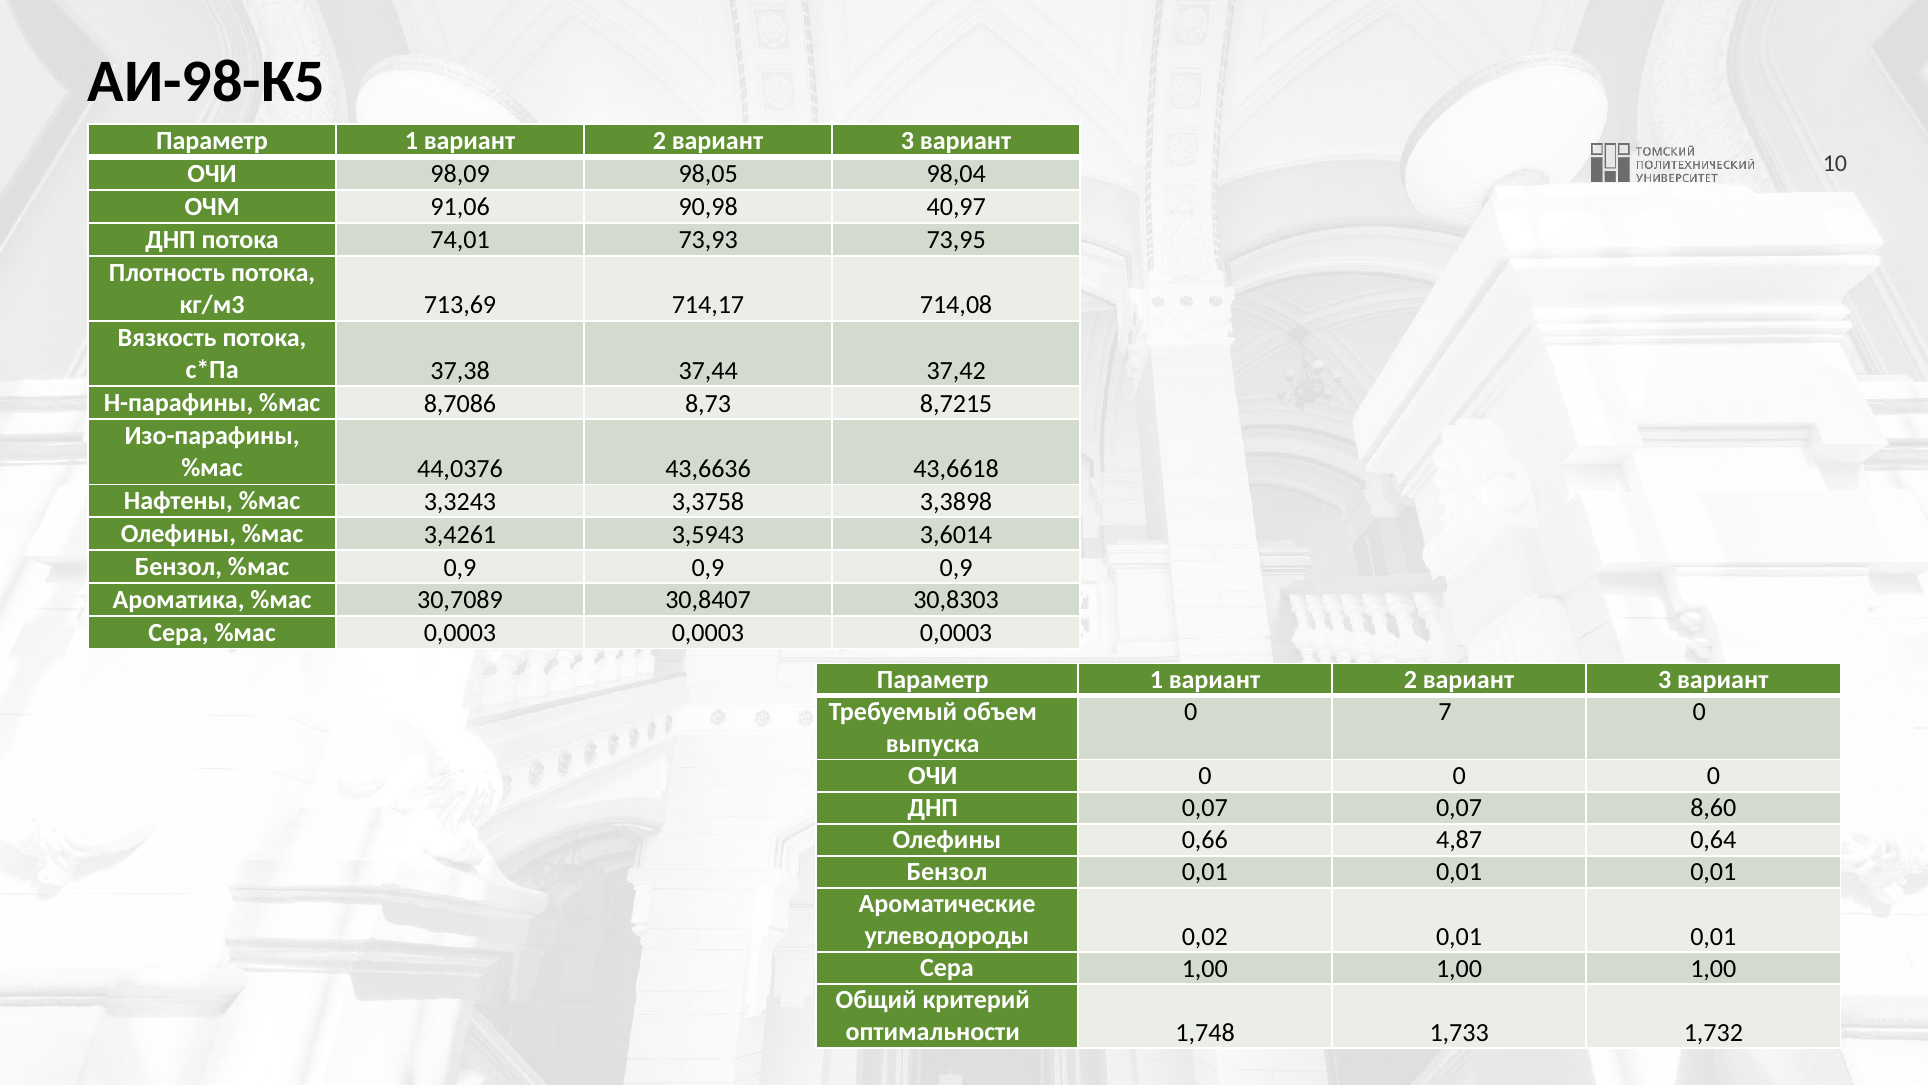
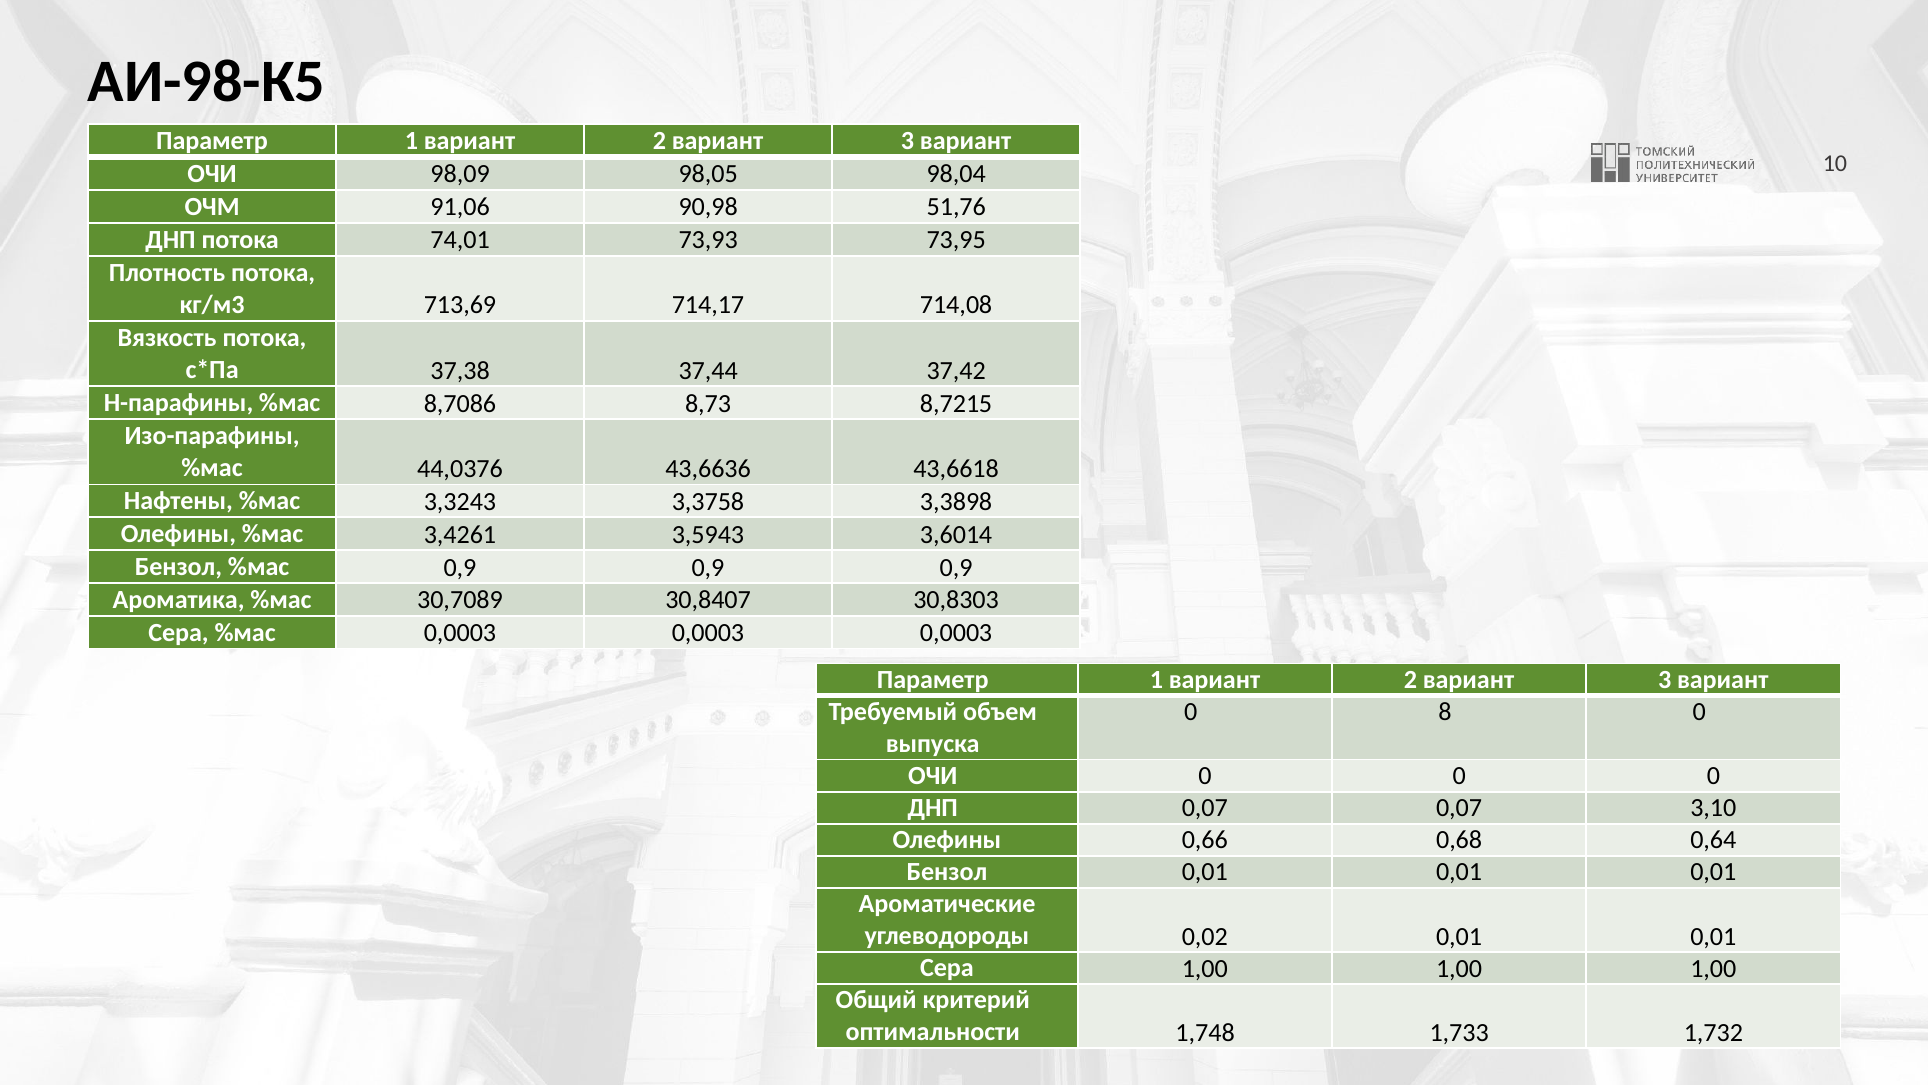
40,97: 40,97 -> 51,76
7: 7 -> 8
8,60: 8,60 -> 3,10
4,87: 4,87 -> 0,68
